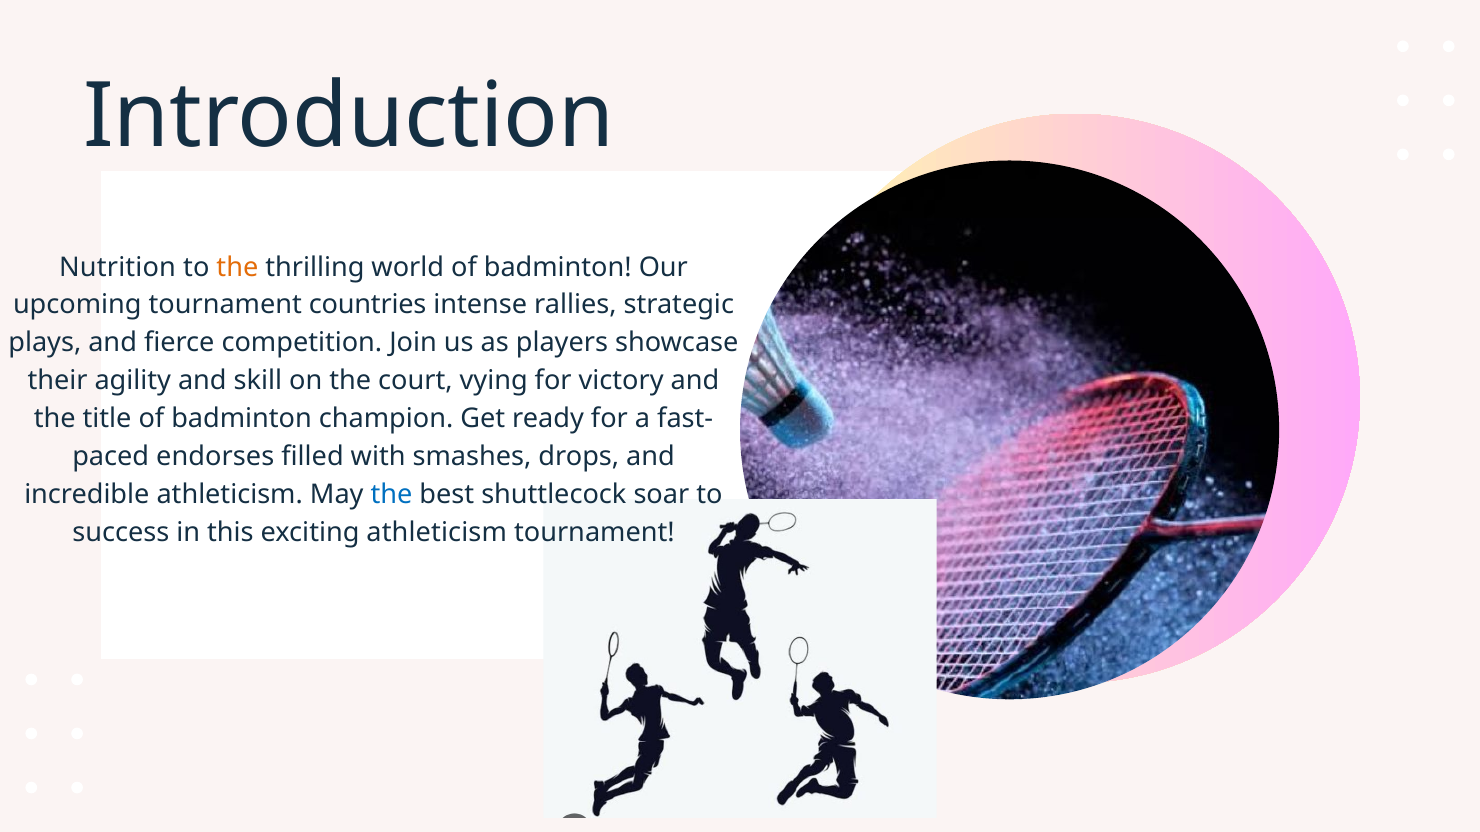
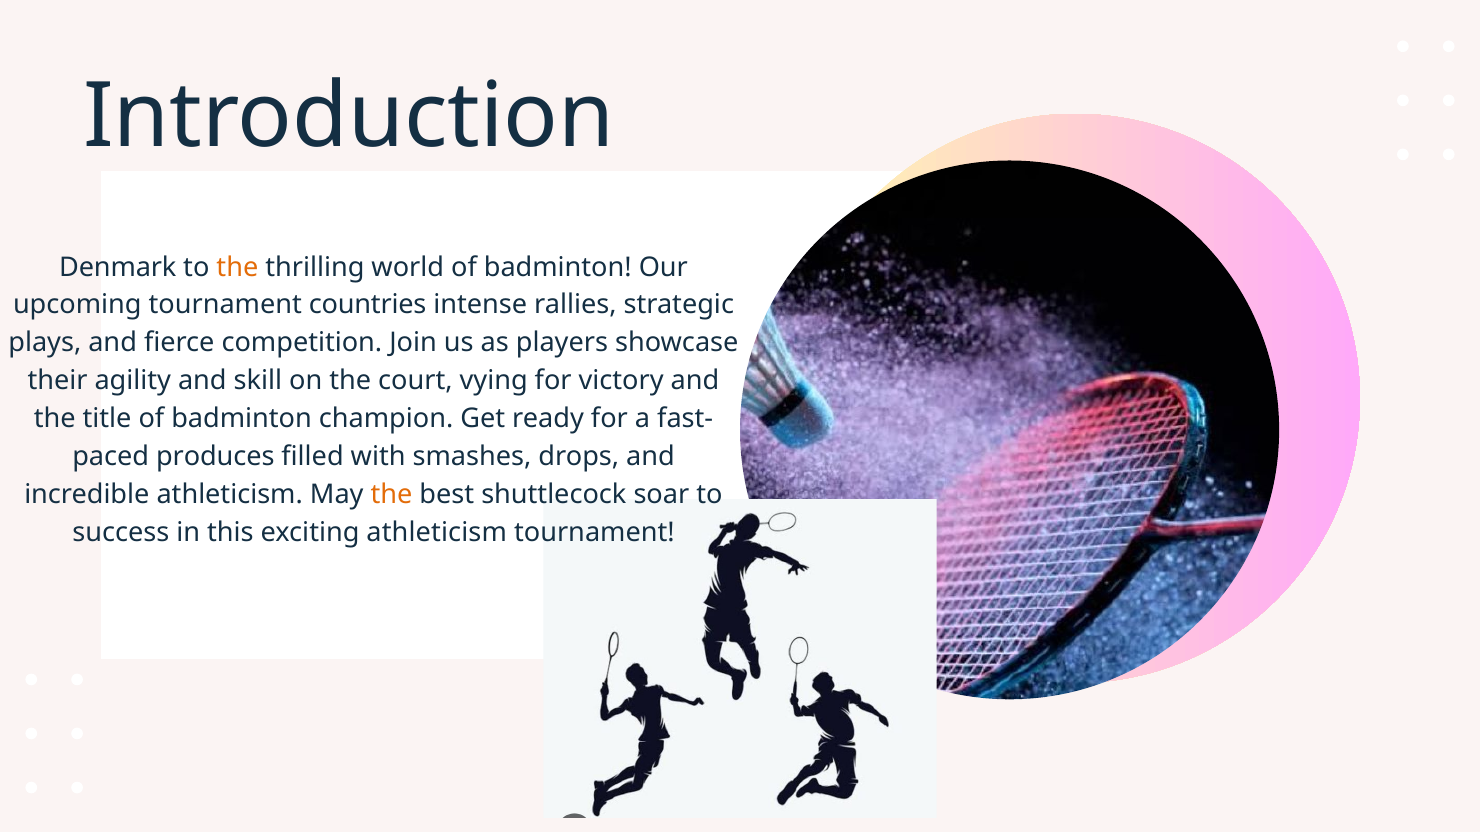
Nutrition: Nutrition -> Denmark
endorses: endorses -> produces
the at (391, 495) colour: blue -> orange
